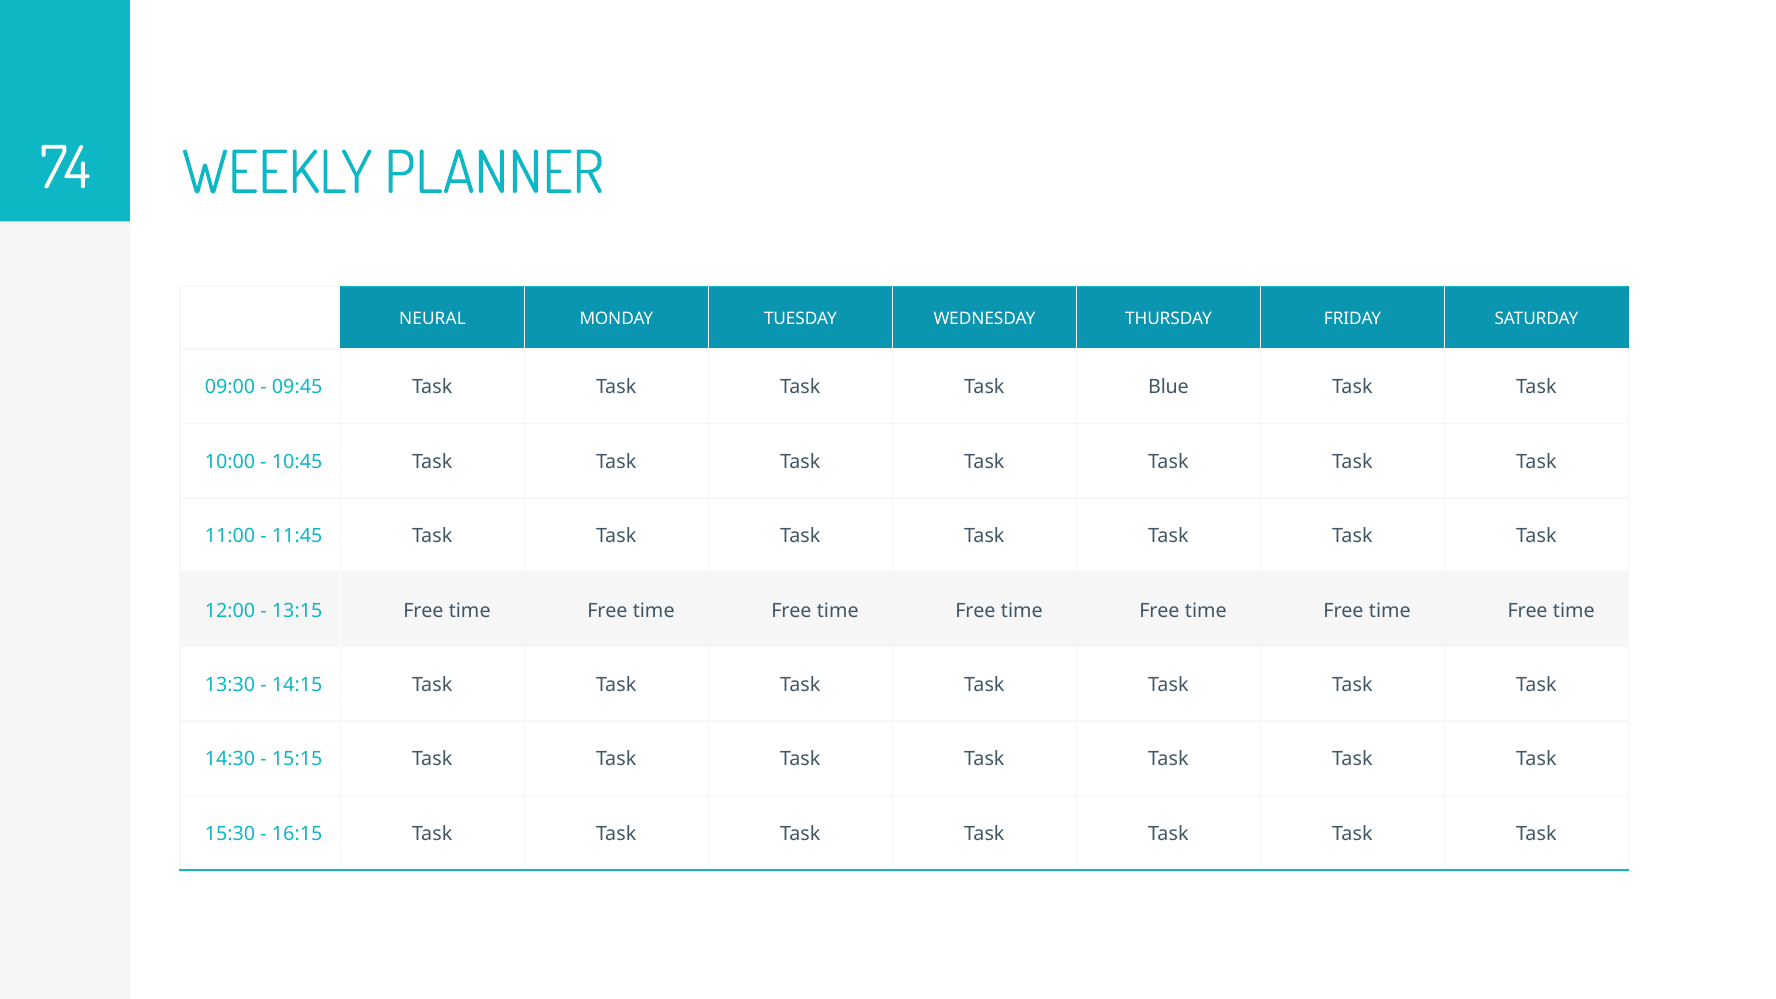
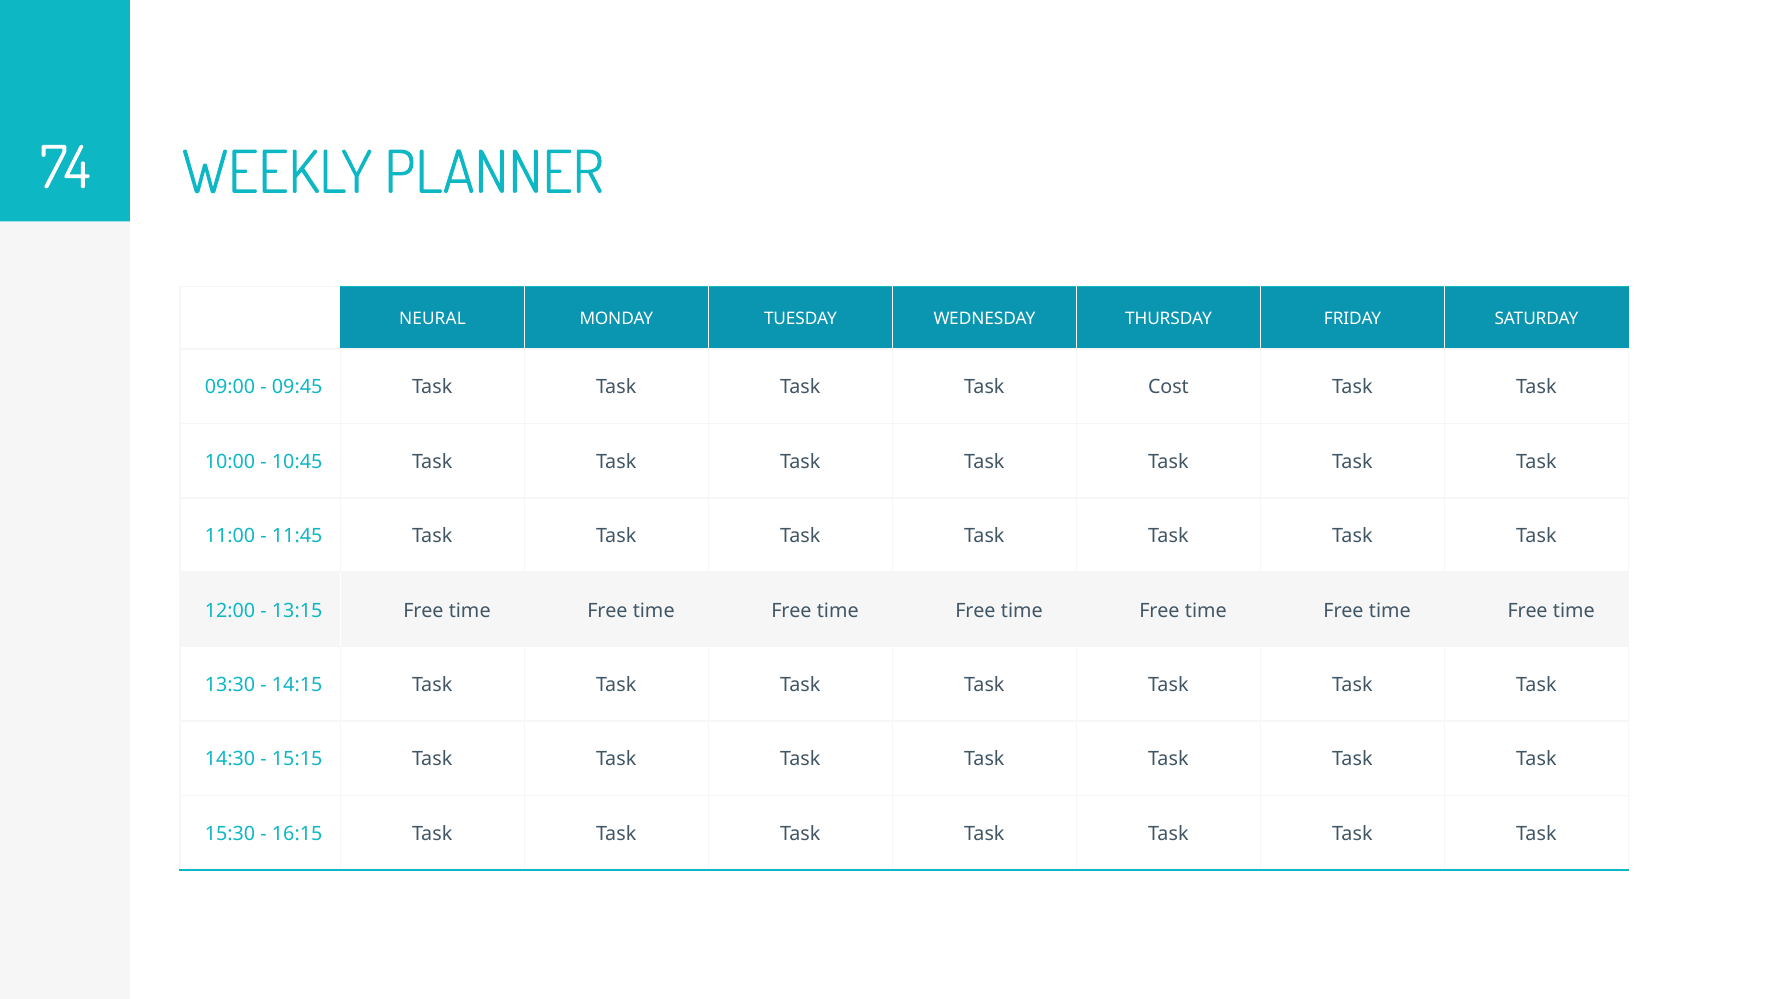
Blue: Blue -> Cost
